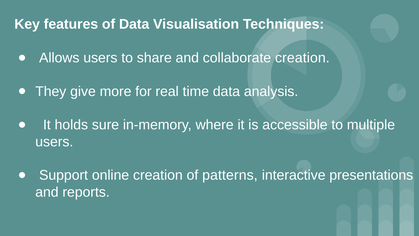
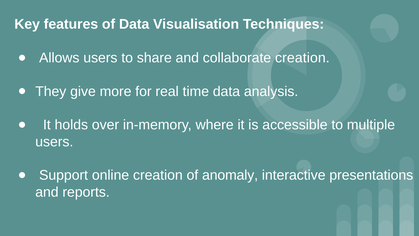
sure: sure -> over
patterns: patterns -> anomaly
